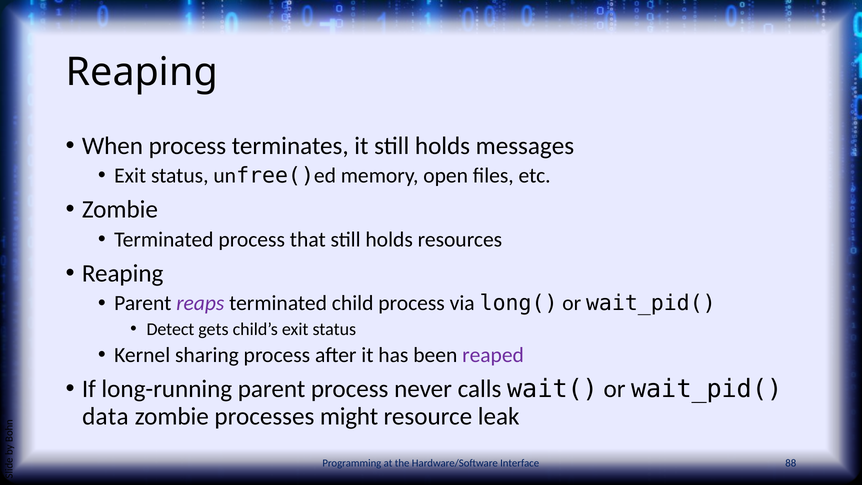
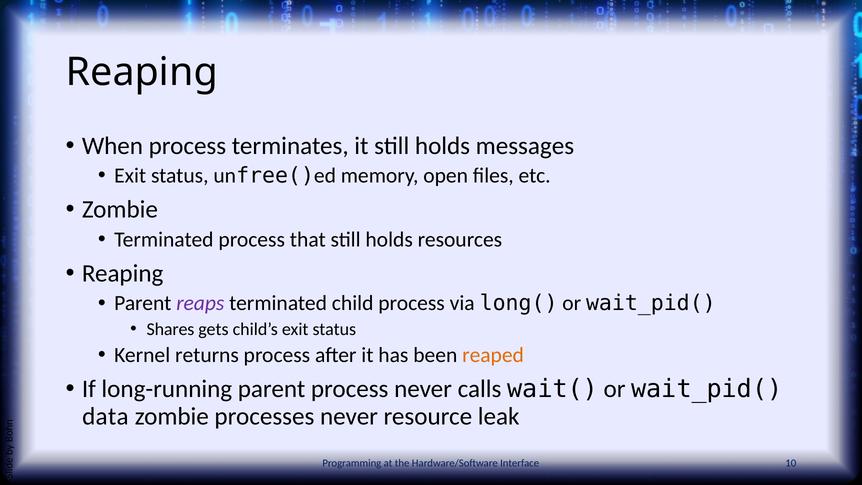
Detect: Detect -> Shares
sharing: sharing -> returns
reaped colour: purple -> orange
processes might: might -> never
88: 88 -> 10
